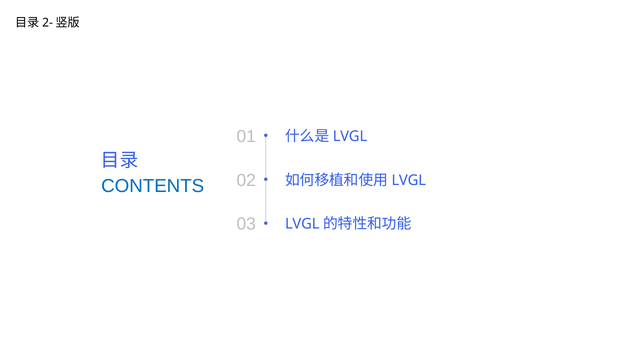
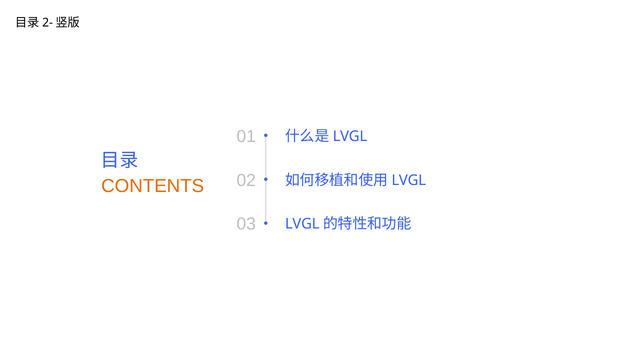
CONTENTS colour: blue -> orange
